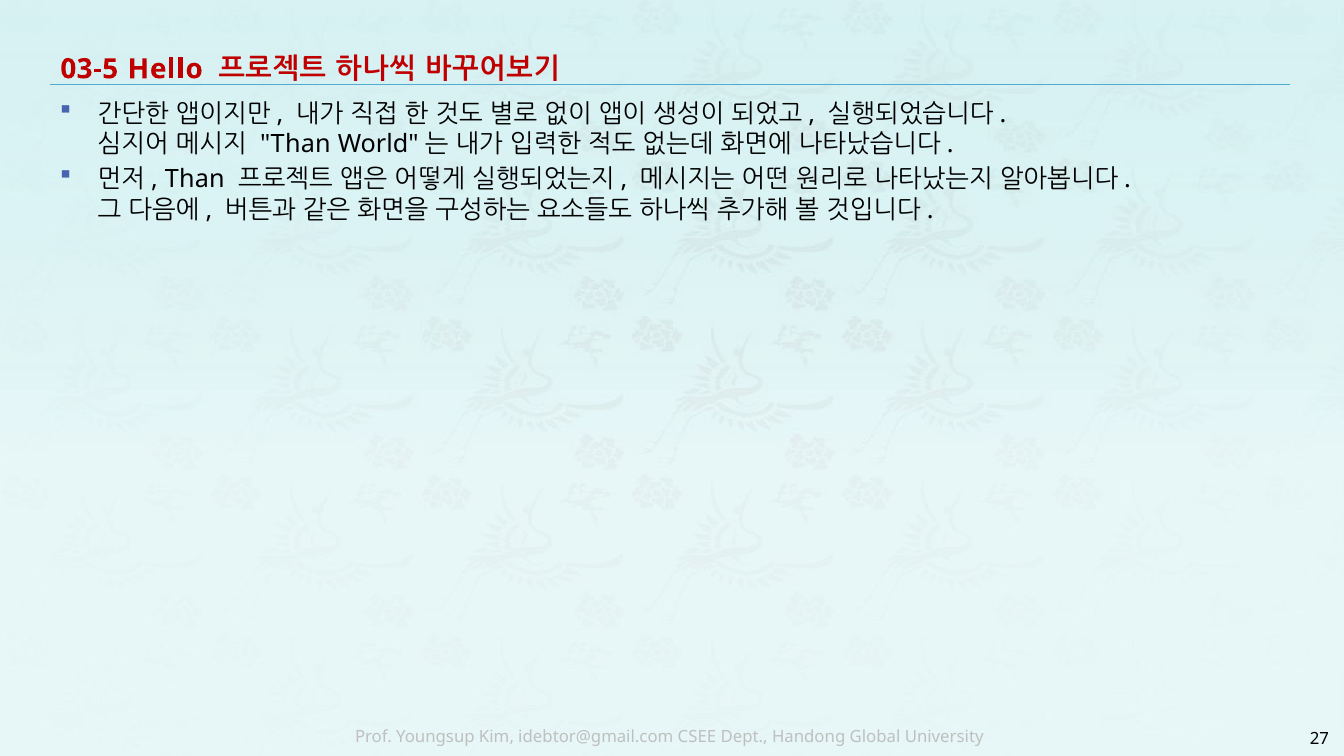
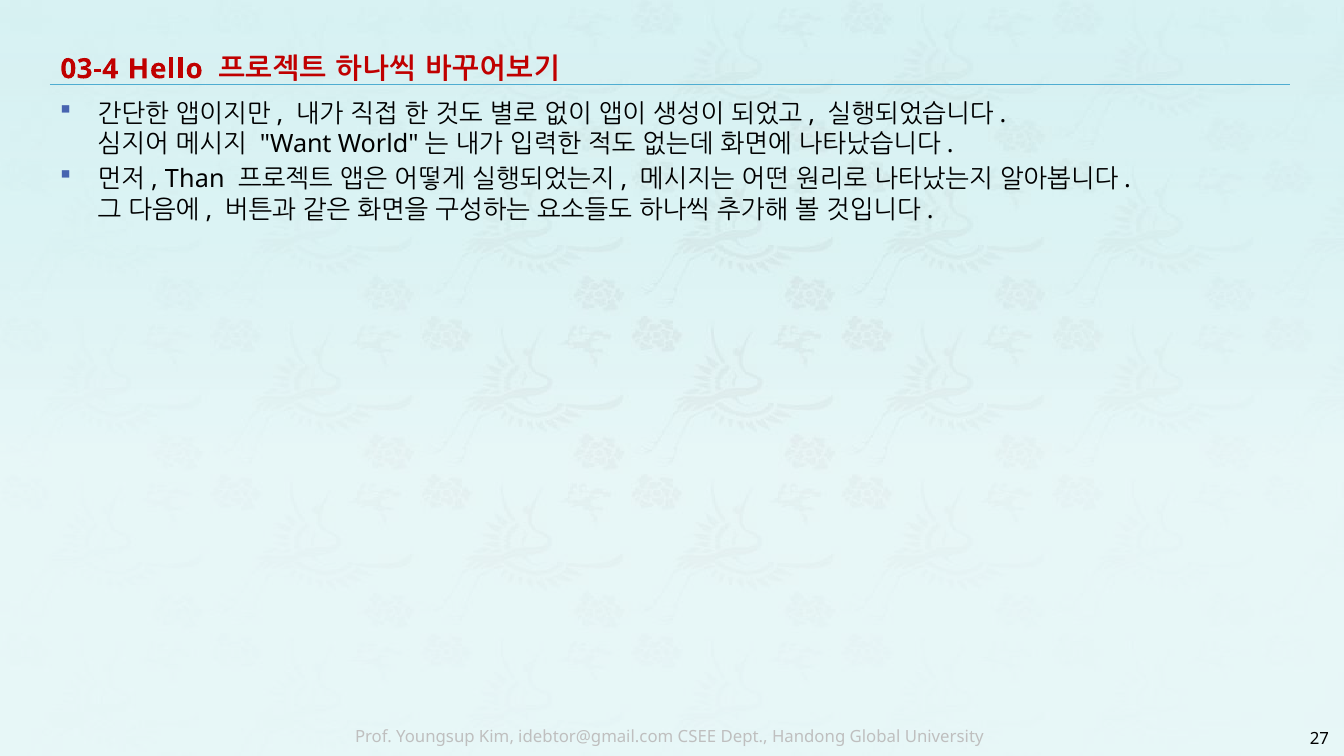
03-5: 03-5 -> 03-4
Than at (296, 144): Than -> Want
